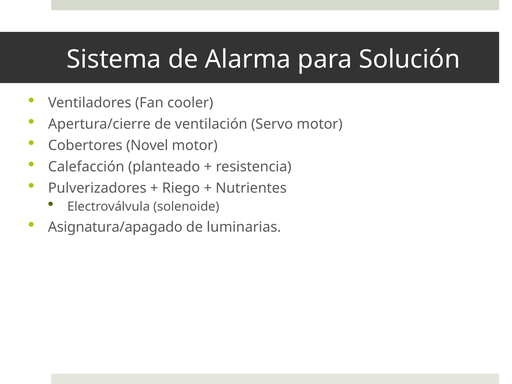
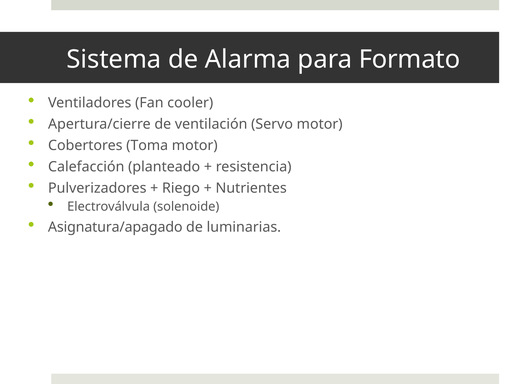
Solución: Solución -> Formato
Novel: Novel -> Toma
